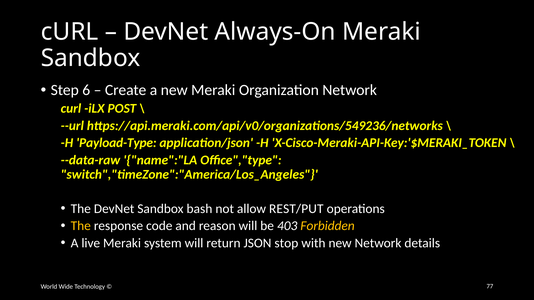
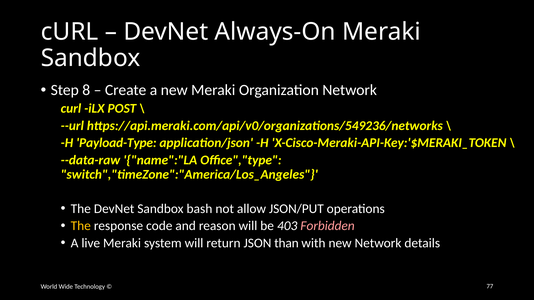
6: 6 -> 8
REST/PUT: REST/PUT -> JSON/PUT
Forbidden colour: yellow -> pink
stop: stop -> than
